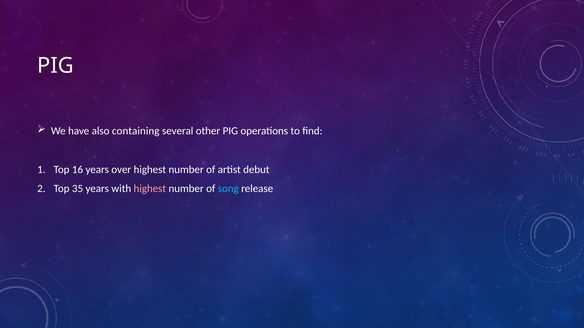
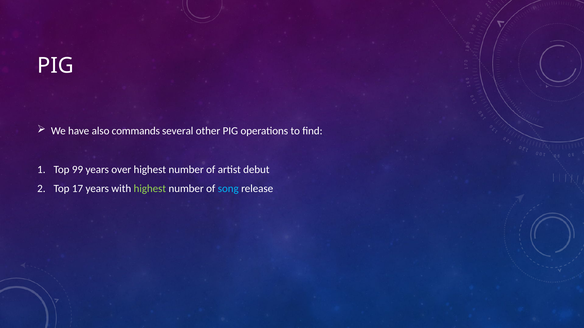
containing: containing -> commands
16: 16 -> 99
35: 35 -> 17
highest at (150, 189) colour: pink -> light green
